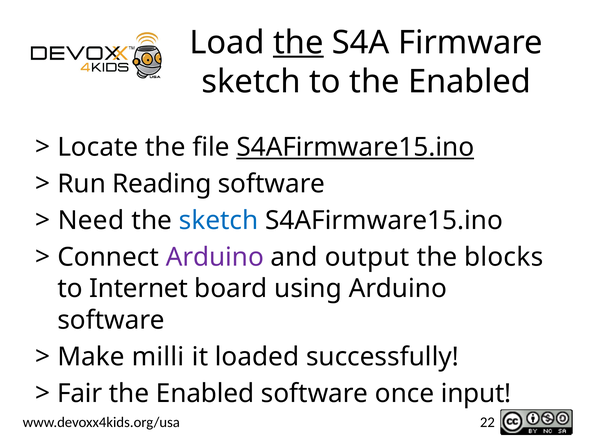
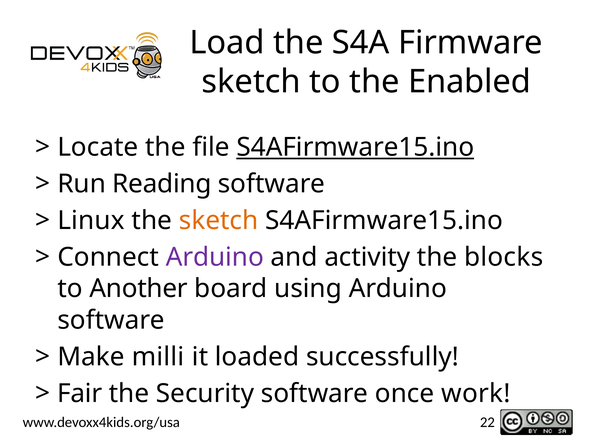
the at (298, 43) underline: present -> none
Need: Need -> Linux
sketch at (219, 220) colour: blue -> orange
output: output -> activity
Internet: Internet -> Another
Enabled at (205, 393): Enabled -> Security
input: input -> work
